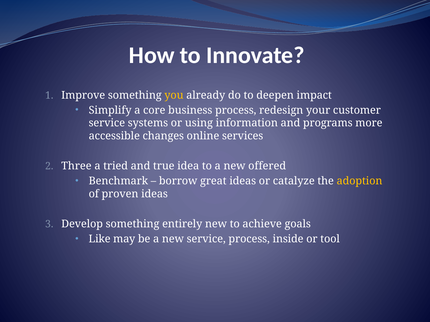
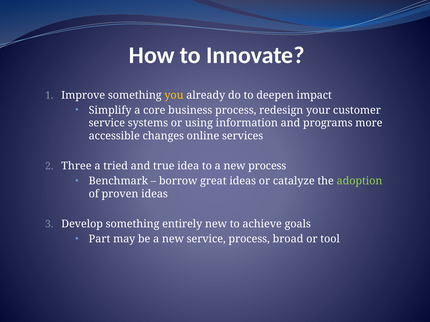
new offered: offered -> process
adoption colour: yellow -> light green
Like: Like -> Part
inside: inside -> broad
